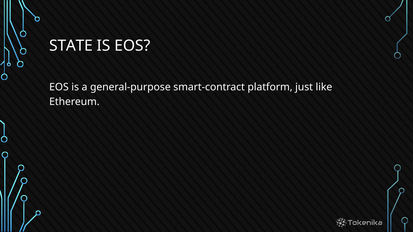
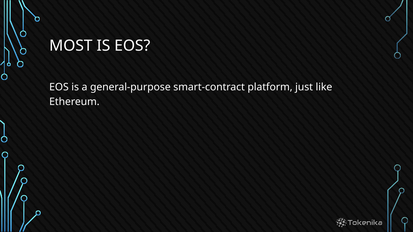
STATE: STATE -> MOST
